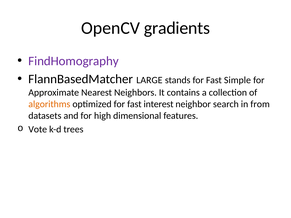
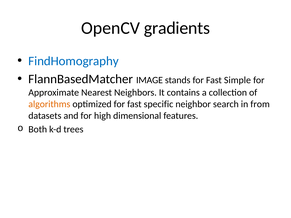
FindHomography colour: purple -> blue
LARGE: LARGE -> IMAGE
interest: interest -> specific
Vote: Vote -> Both
